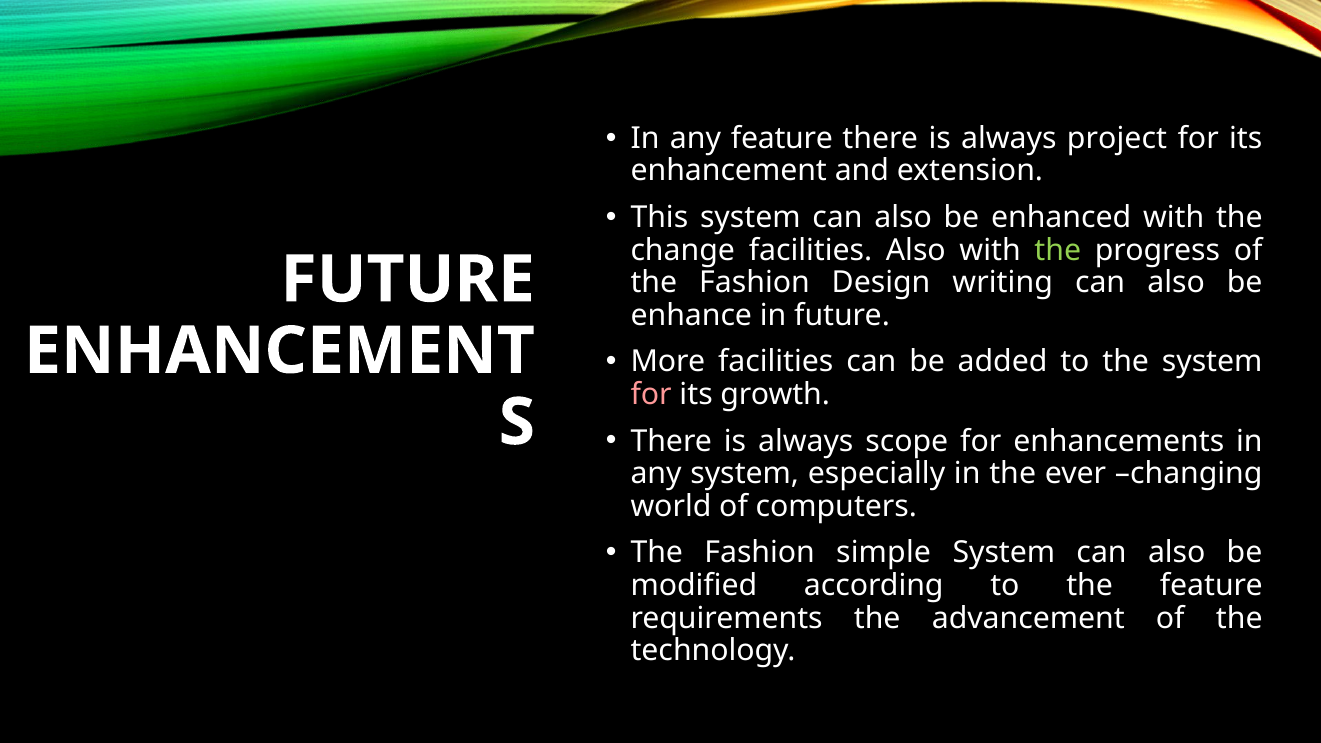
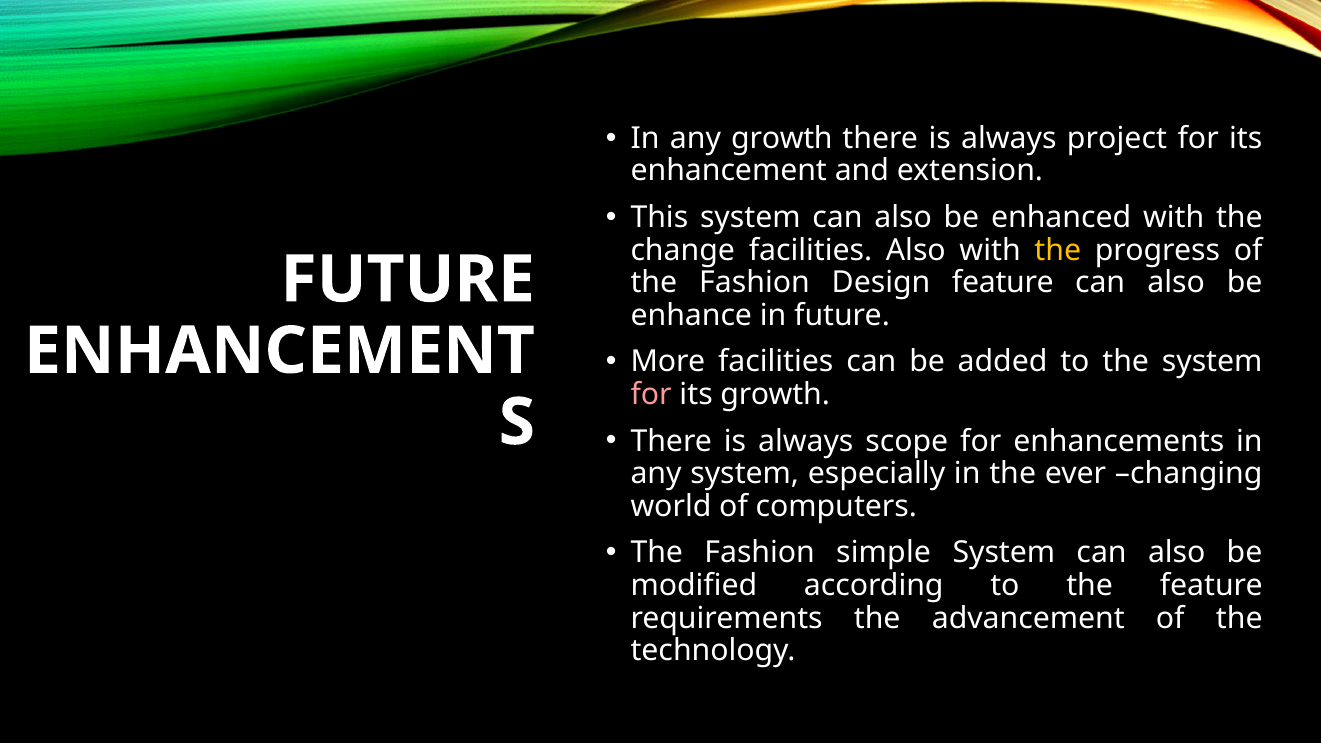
any feature: feature -> growth
the at (1058, 250) colour: light green -> yellow
Design writing: writing -> feature
